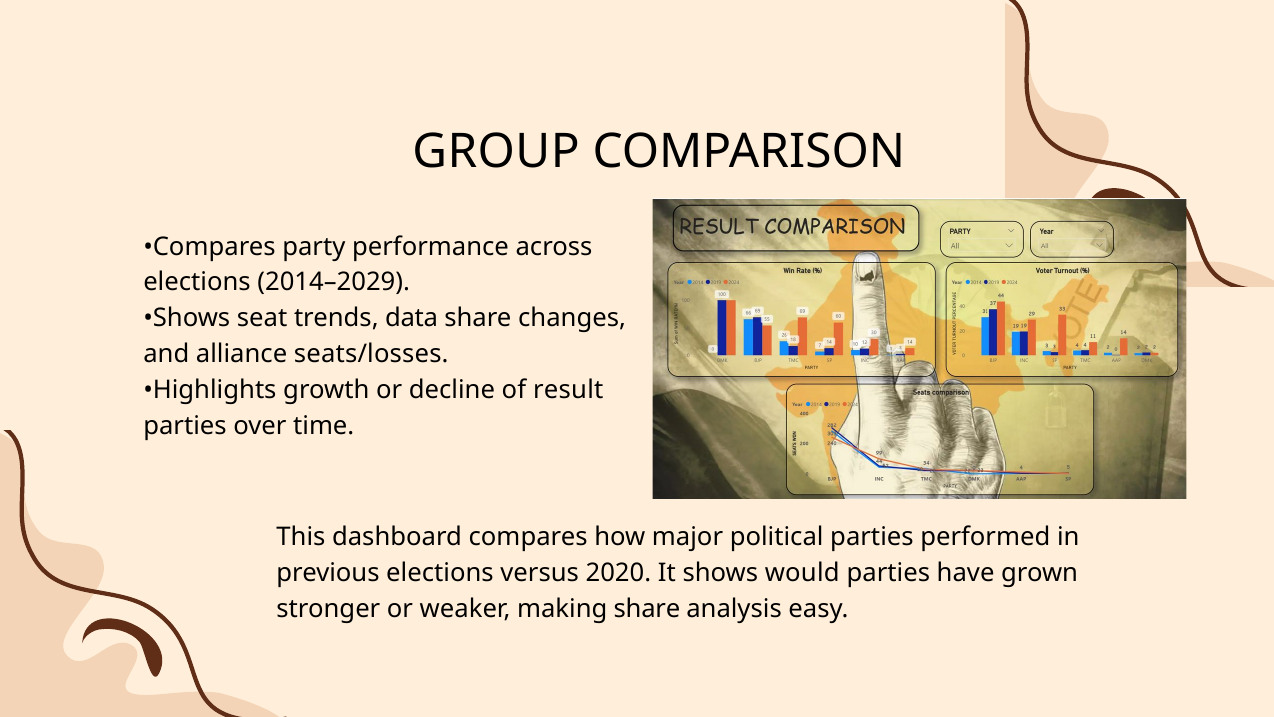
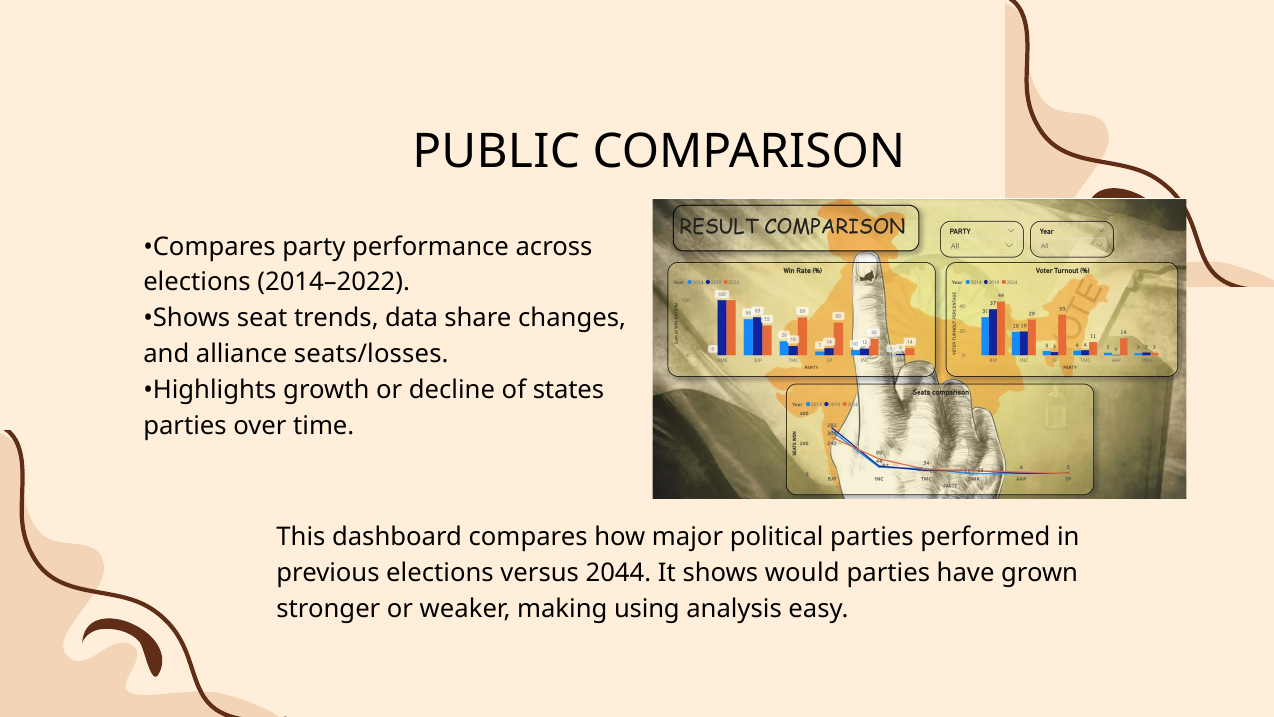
GROUP: GROUP -> PUBLIC
2014–2029: 2014–2029 -> 2014–2022
result: result -> states
2020: 2020 -> 2044
making share: share -> using
